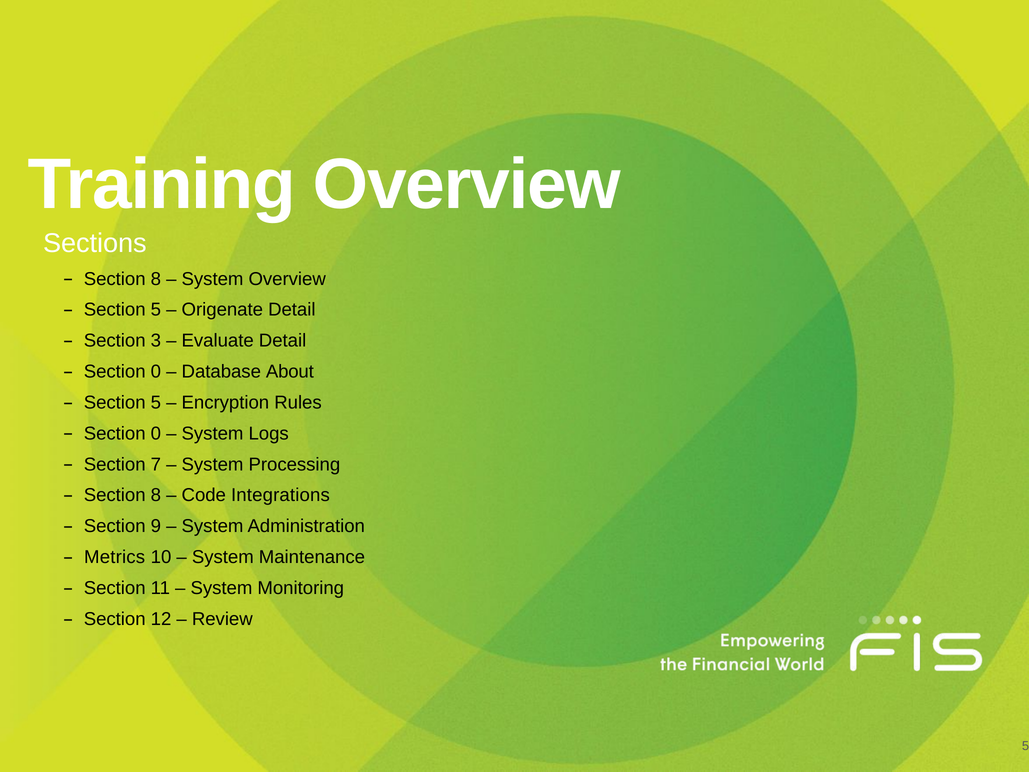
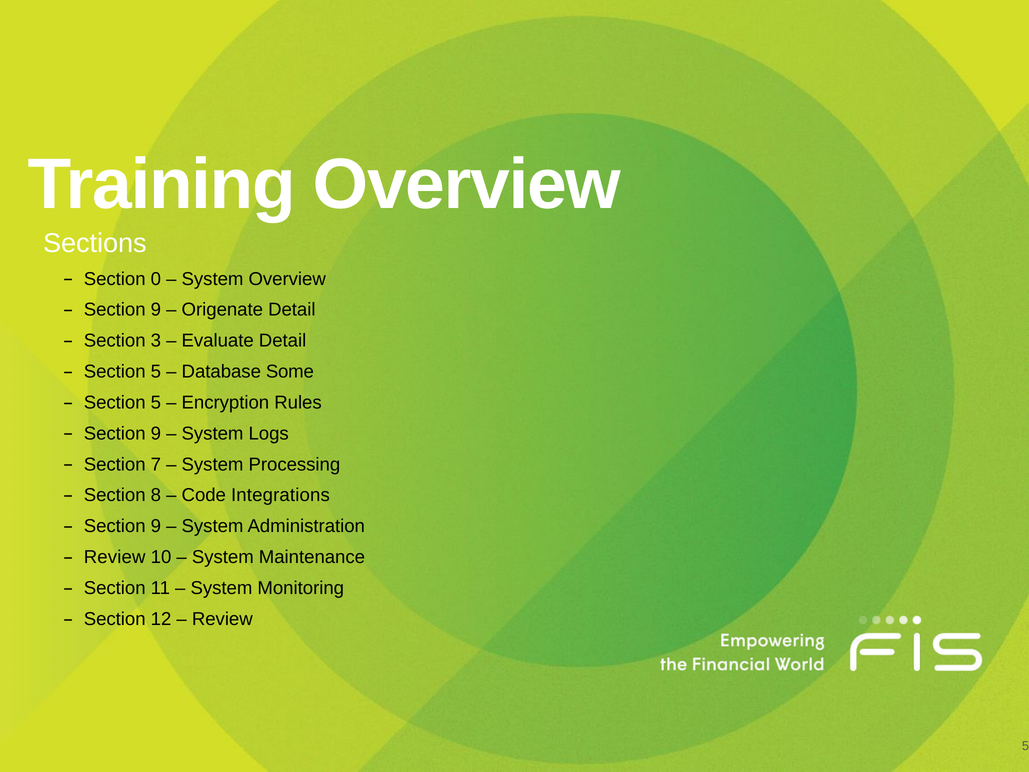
8 at (156, 279): 8 -> 0
5 at (156, 310): 5 -> 9
0 at (156, 372): 0 -> 5
About: About -> Some
0 at (156, 433): 0 -> 9
Metrics at (115, 557): Metrics -> Review
